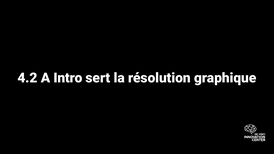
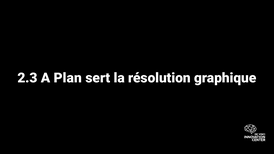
4.2: 4.2 -> 2.3
Intro: Intro -> Plan
